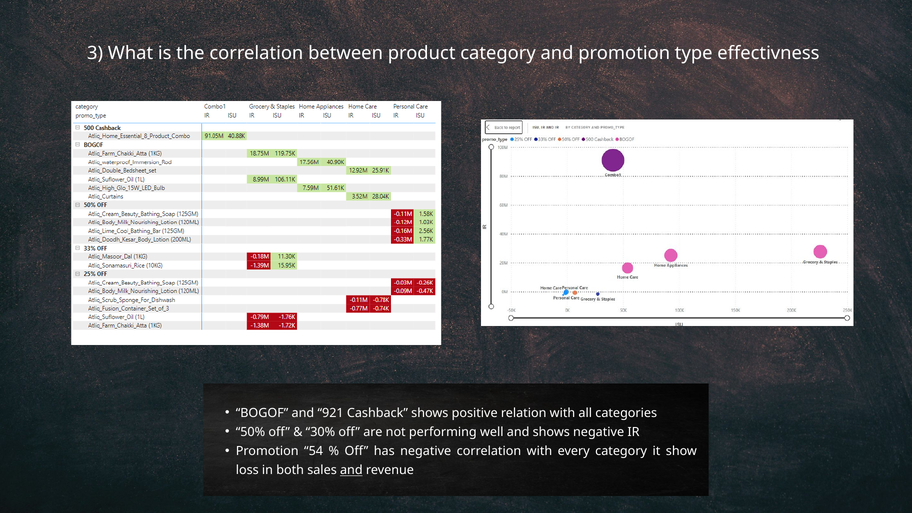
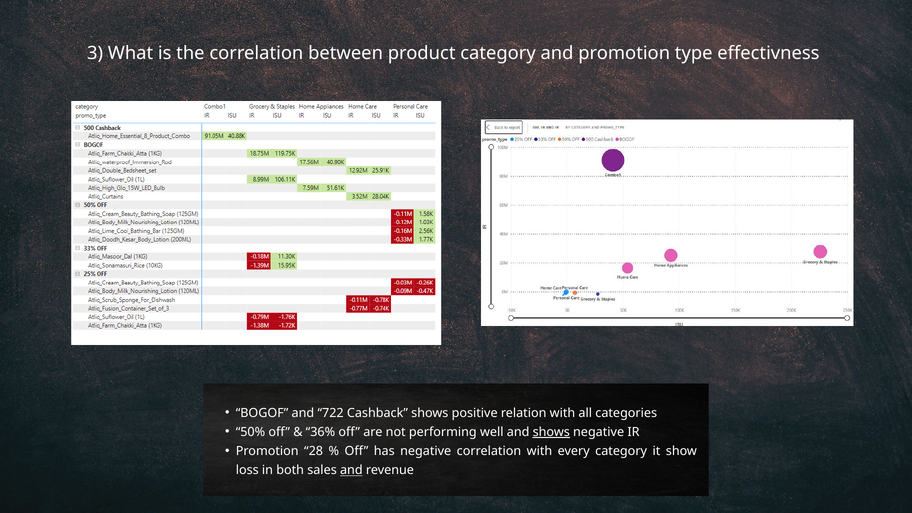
921: 921 -> 722
30%: 30% -> 36%
shows at (551, 432) underline: none -> present
54: 54 -> 28
